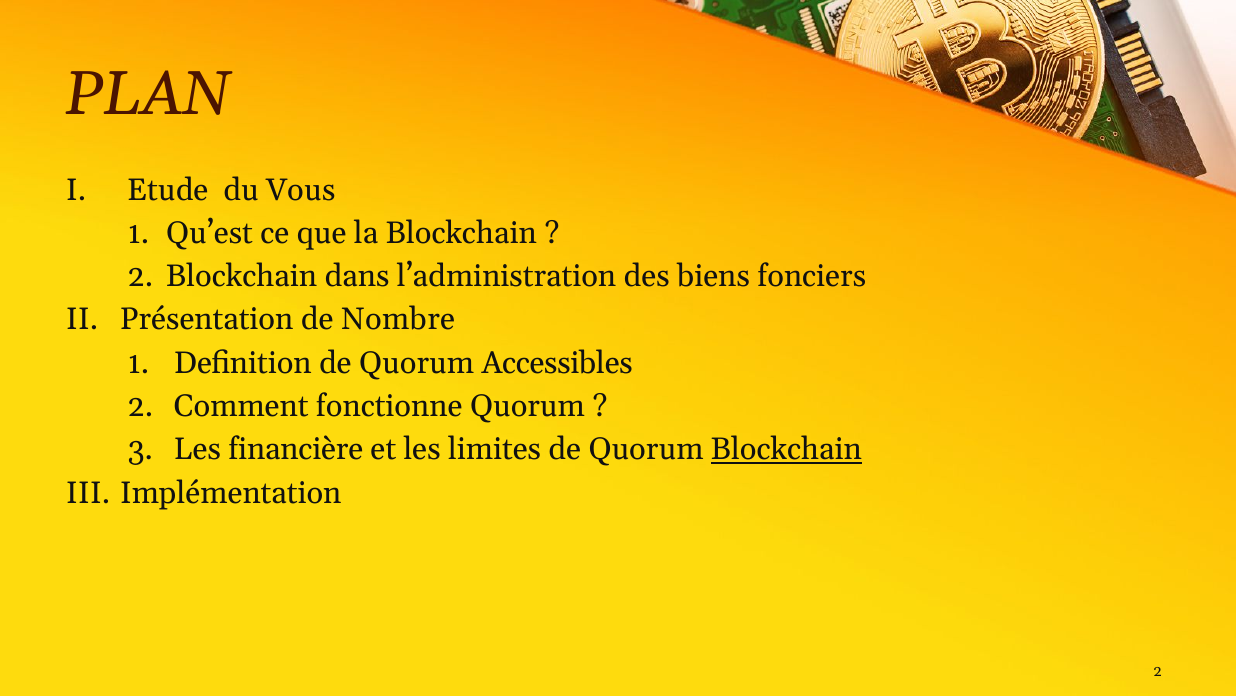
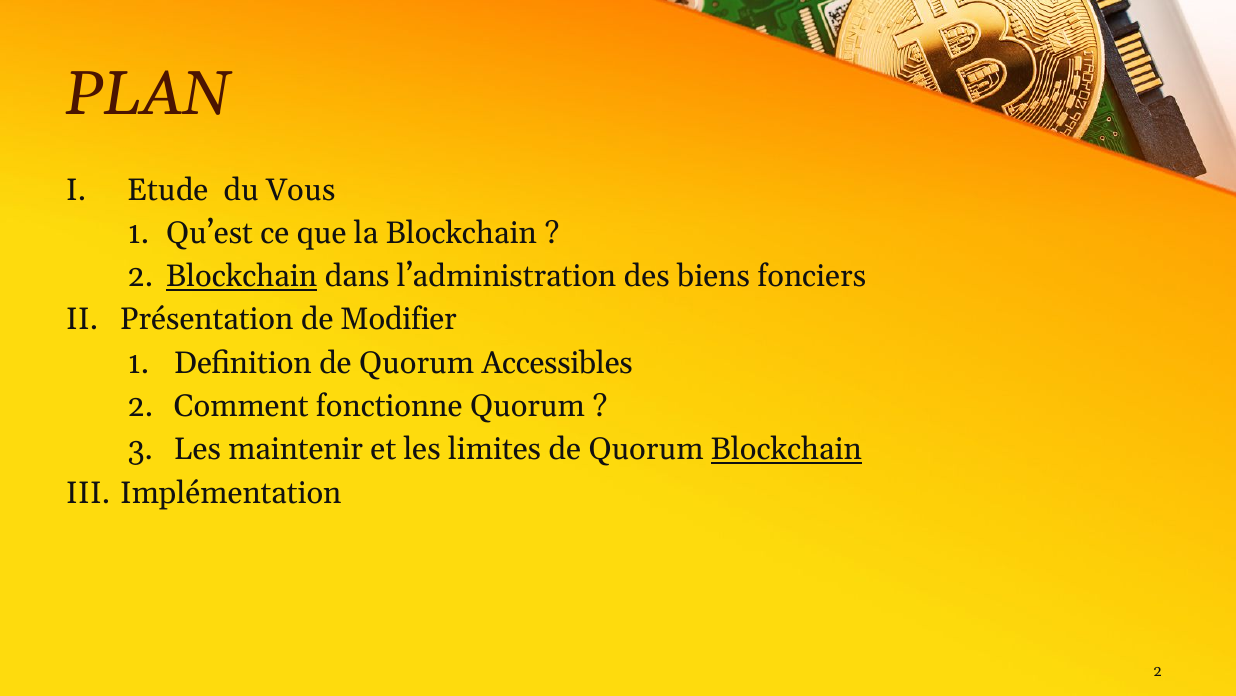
Blockchain at (242, 276) underline: none -> present
Nombre: Nombre -> Modifier
financière: financière -> maintenir
